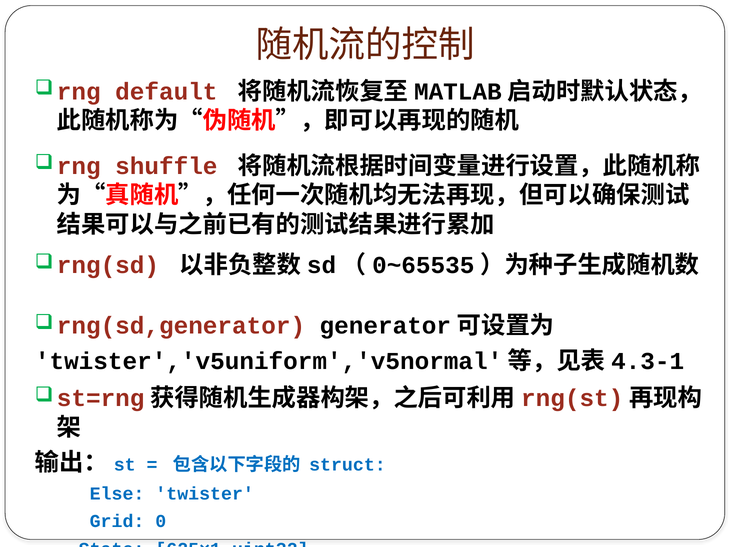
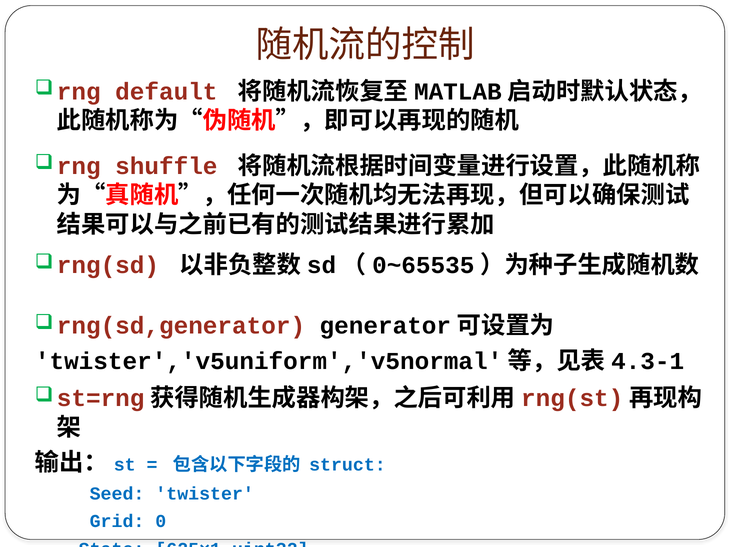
Else: Else -> Seed
